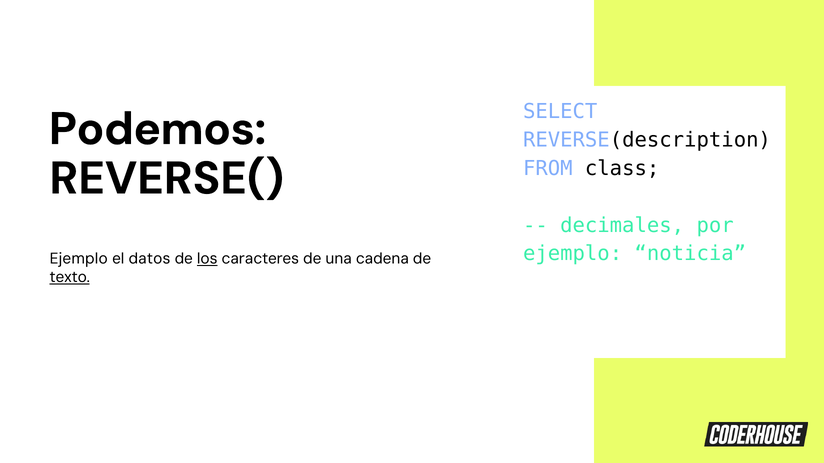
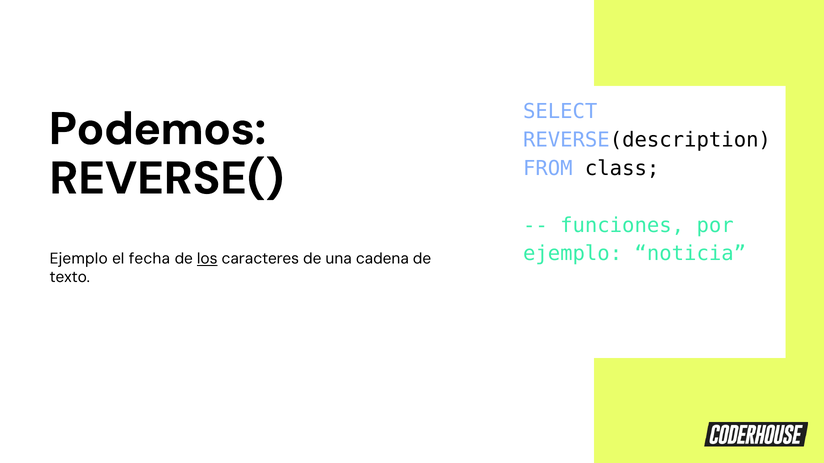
decimales: decimales -> funciones
datos: datos -> fecha
texto underline: present -> none
